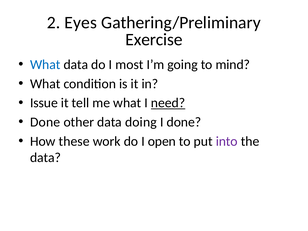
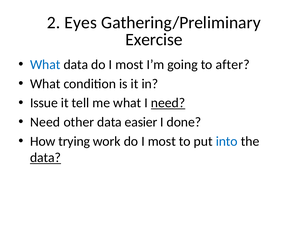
mind: mind -> after
Done at (45, 122): Done -> Need
doing: doing -> easier
these: these -> trying
work do I open: open -> most
into colour: purple -> blue
data at (46, 158) underline: none -> present
